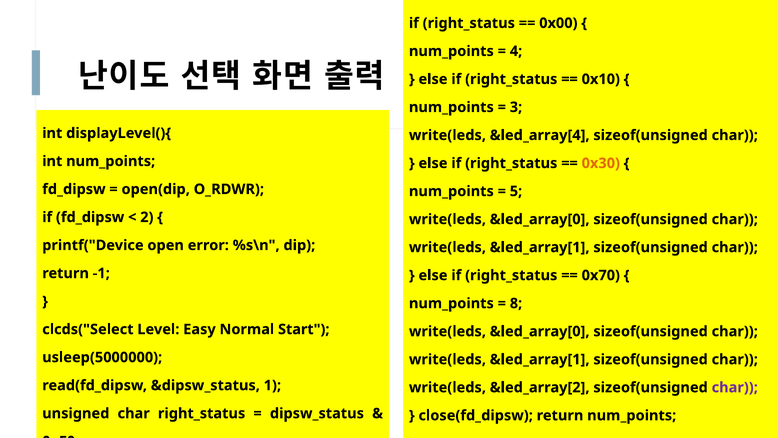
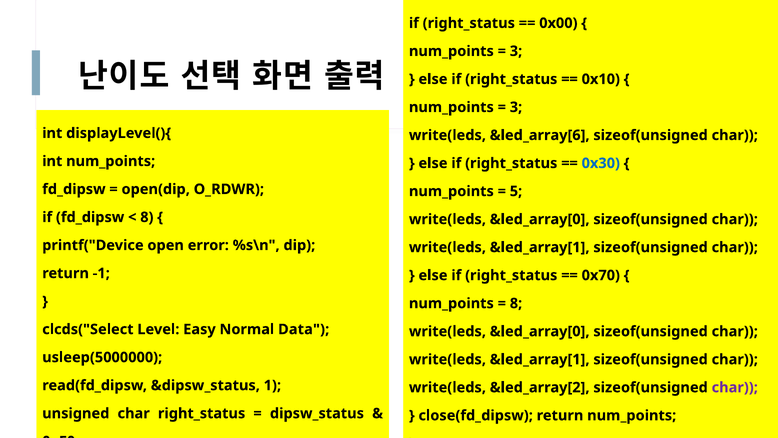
4 at (516, 51): 4 -> 3
&led_array[4: &led_array[4 -> &led_array[6
0x30 colour: orange -> blue
2 at (147, 217): 2 -> 8
Start: Start -> Data
